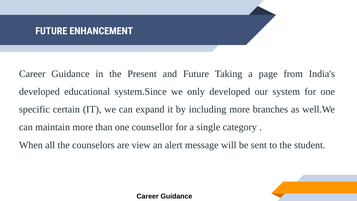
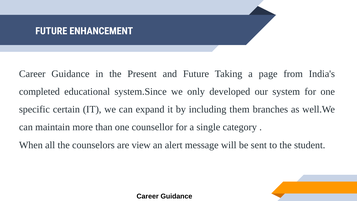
developed at (39, 92): developed -> completed
including more: more -> them
